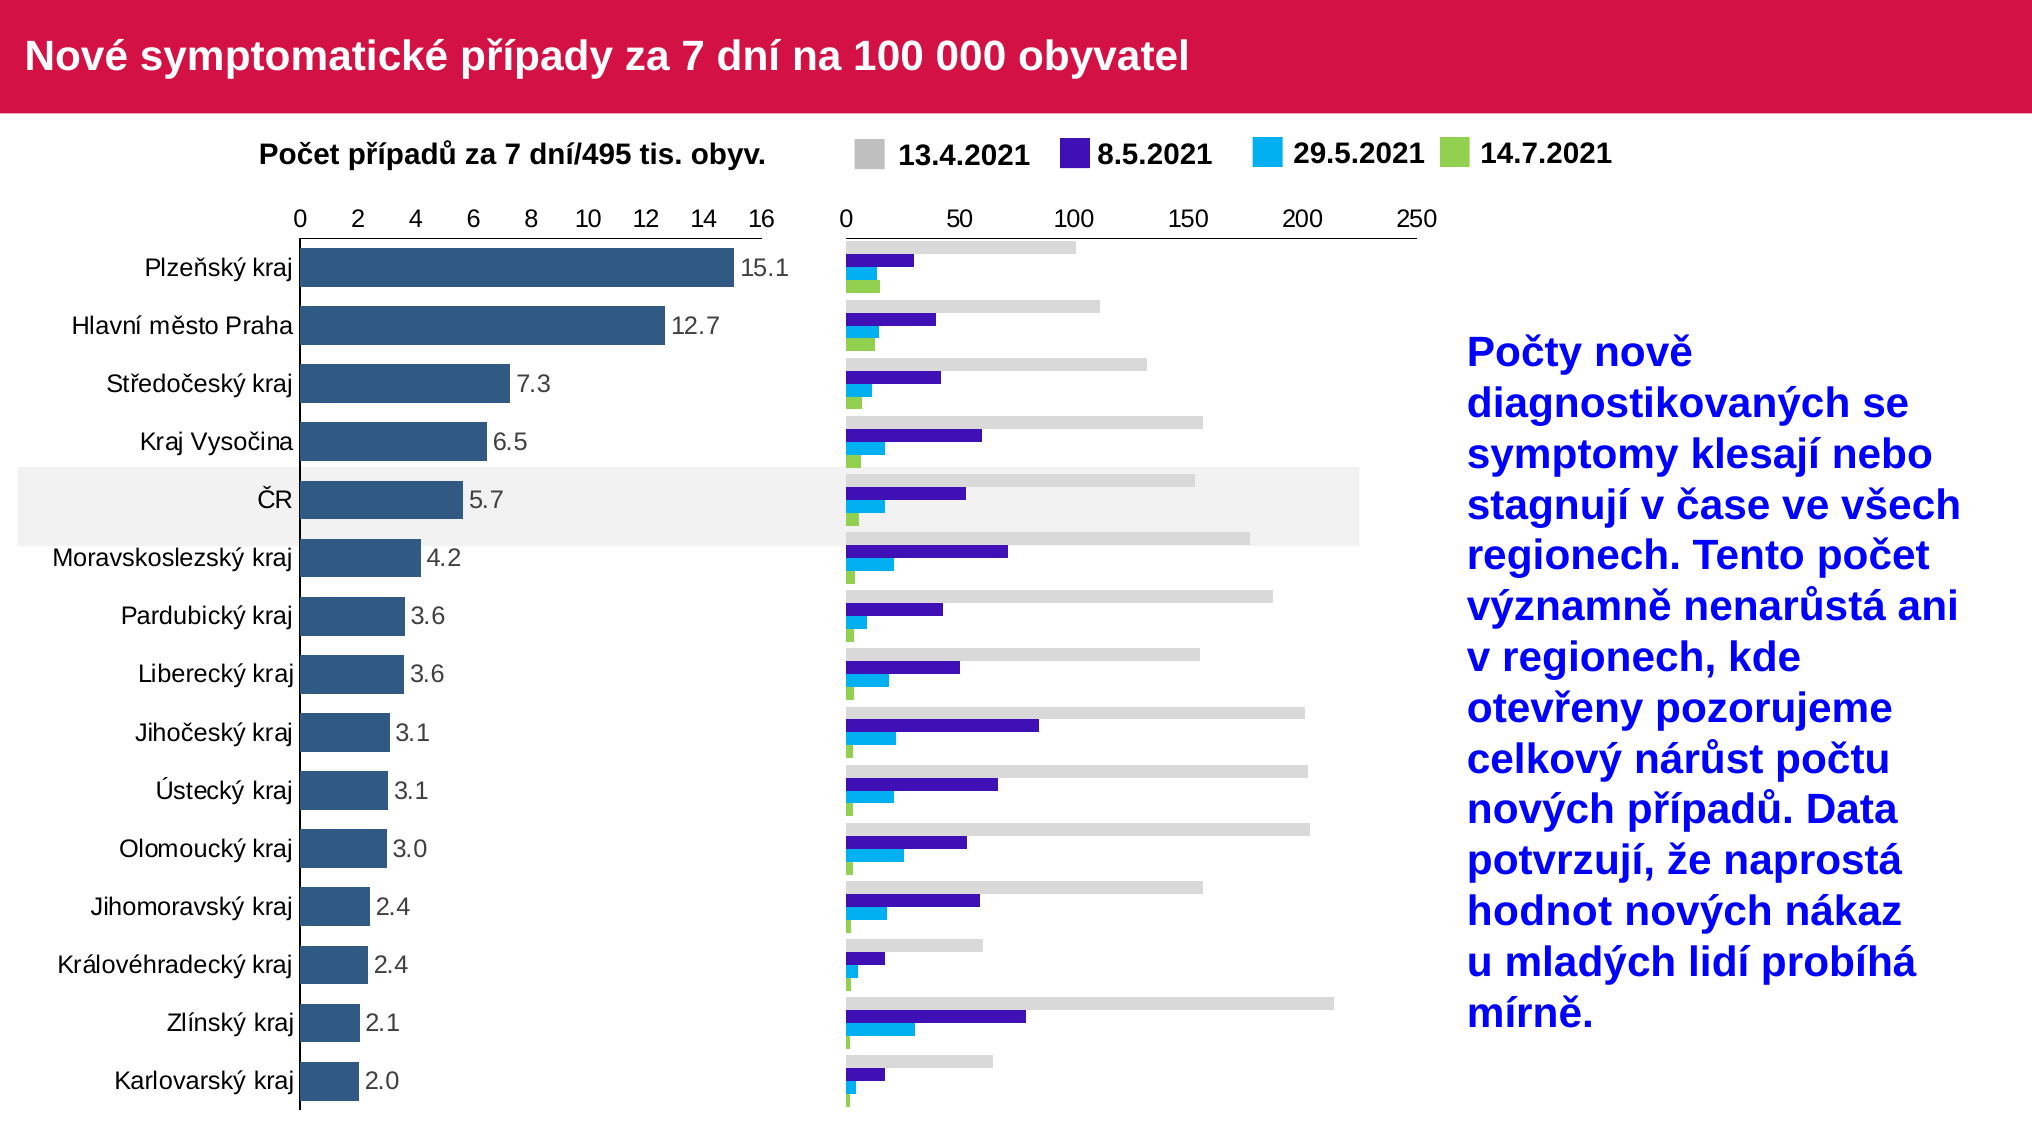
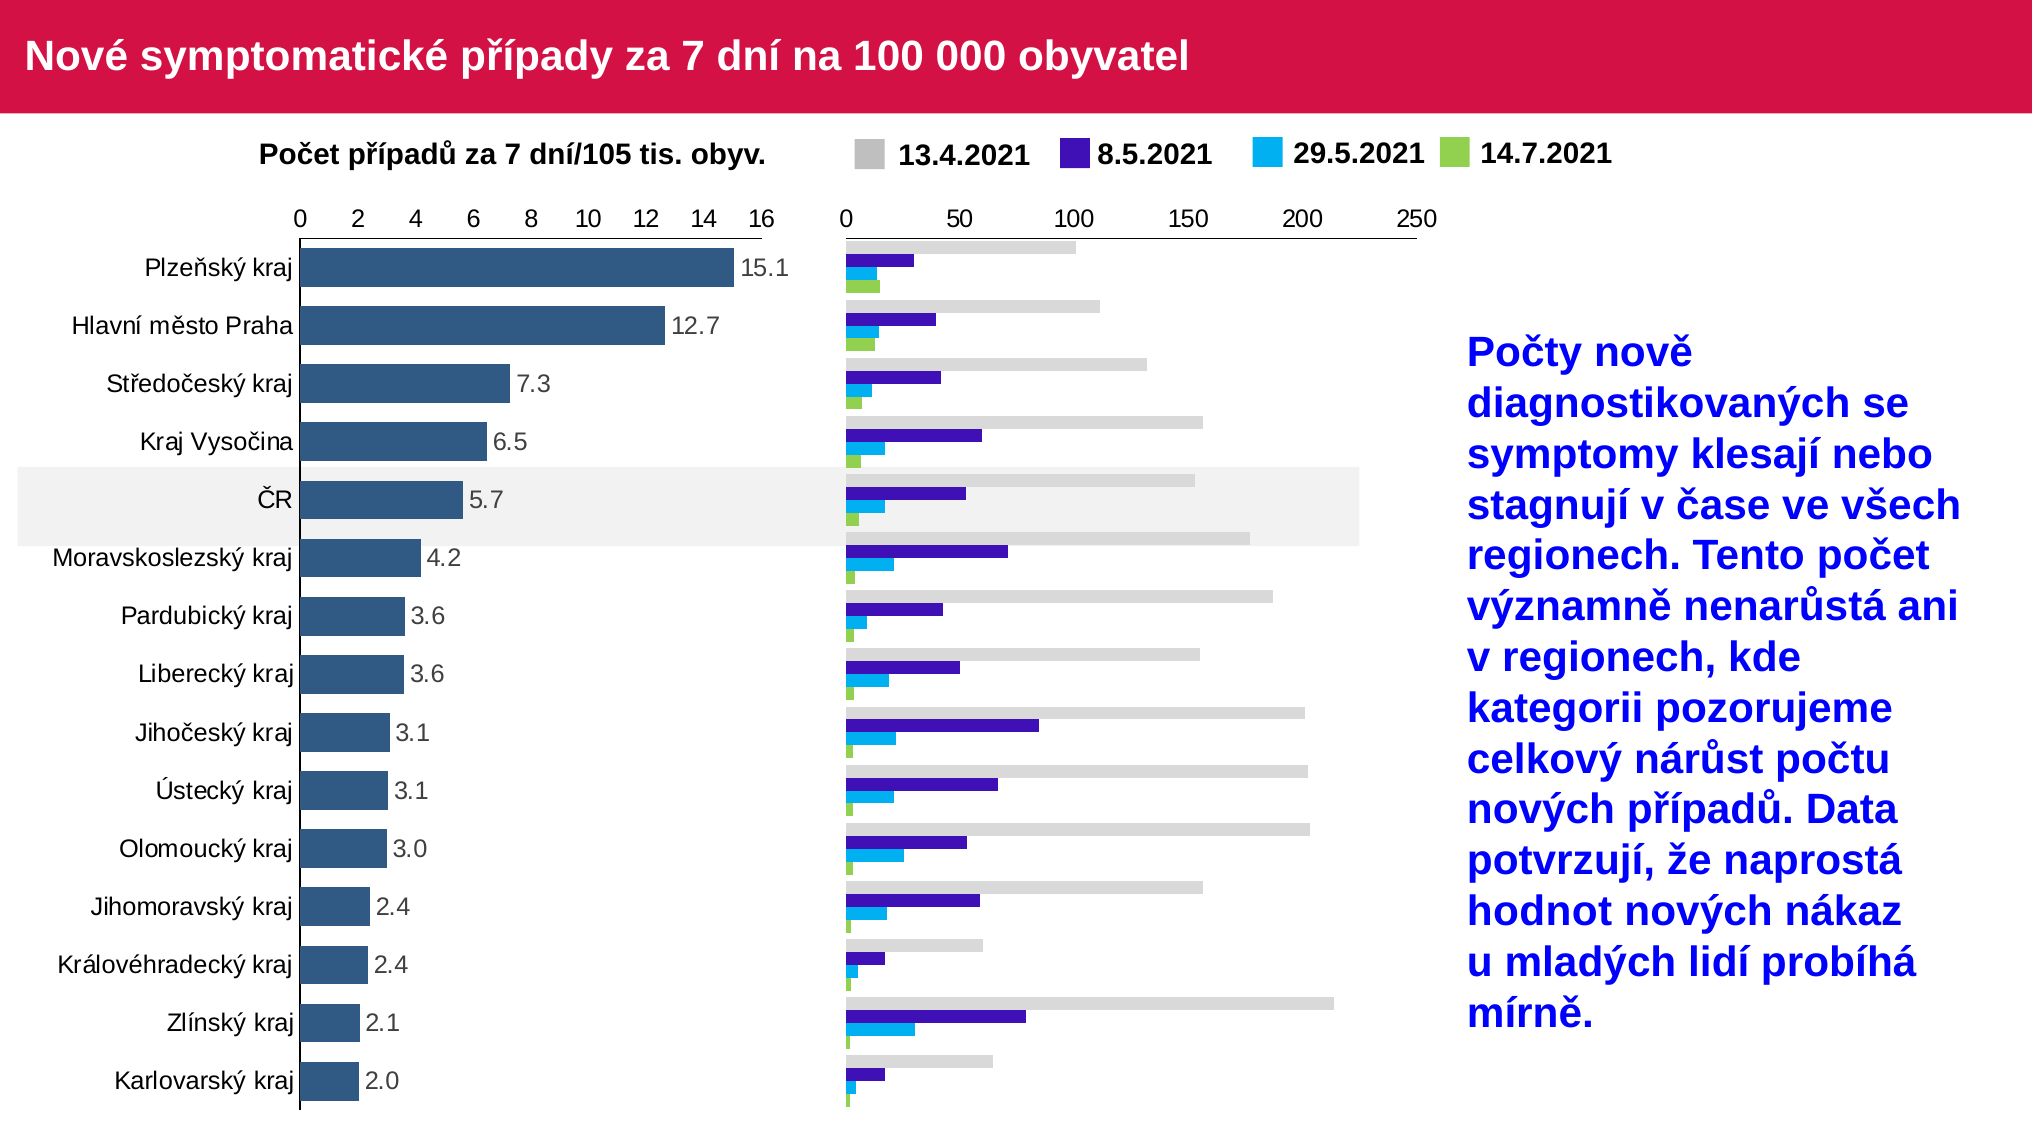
dní/495: dní/495 -> dní/105
otevřeny: otevřeny -> kategorii
